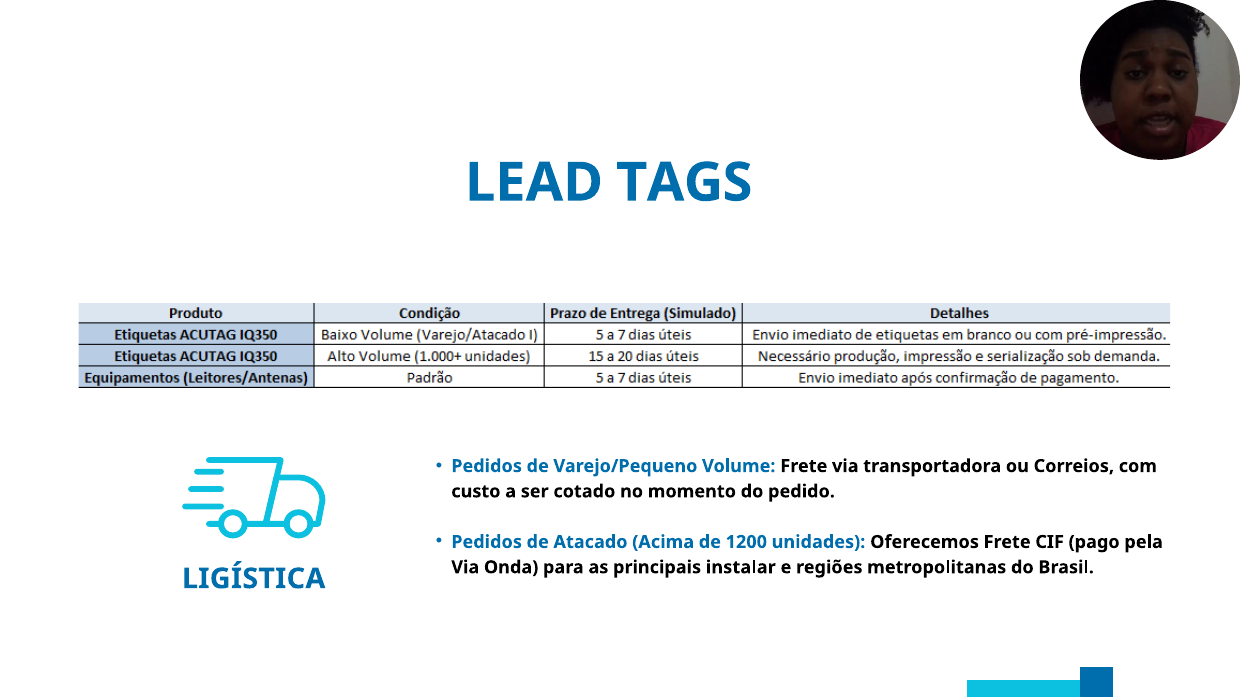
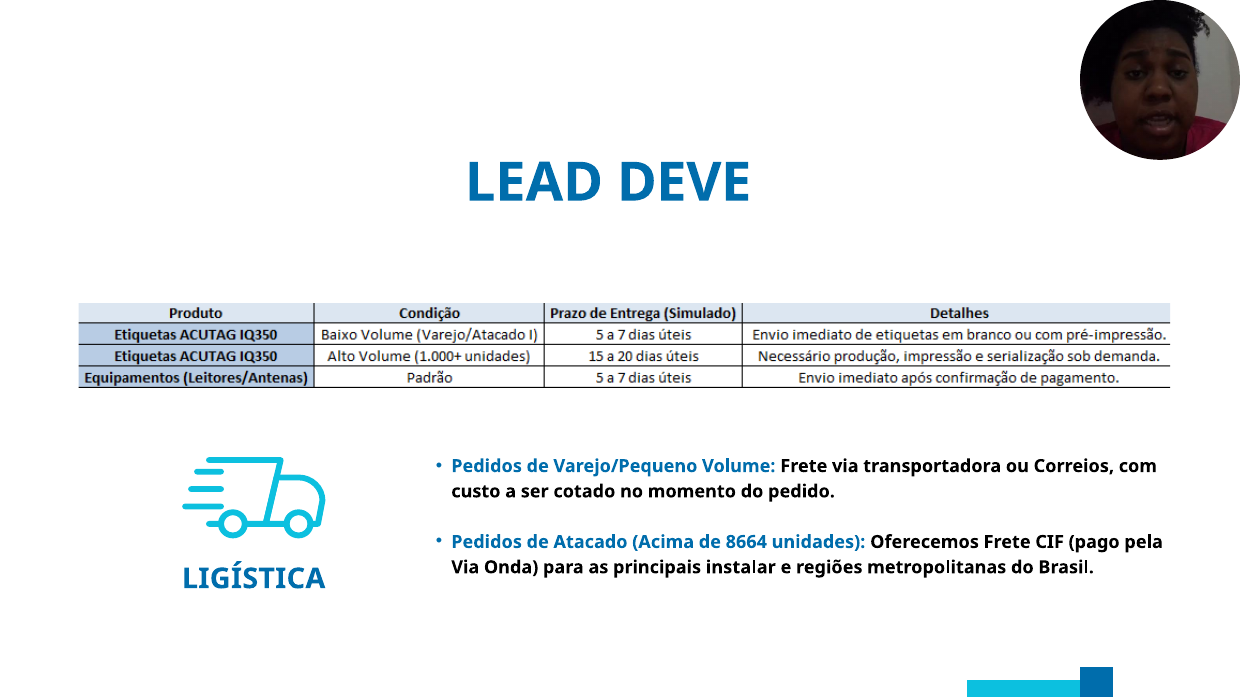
TAGS: TAGS -> DEVE
1200: 1200 -> 8664
